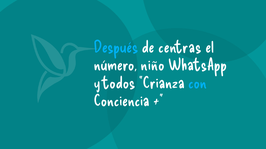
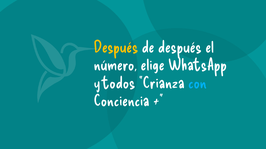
Después at (116, 47) colour: light blue -> yellow
de centras: centras -> después
niño: niño -> elige
